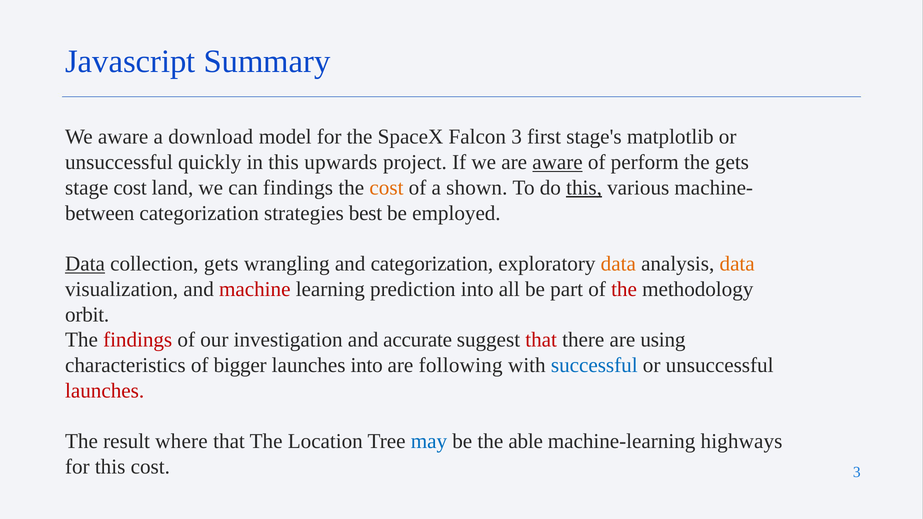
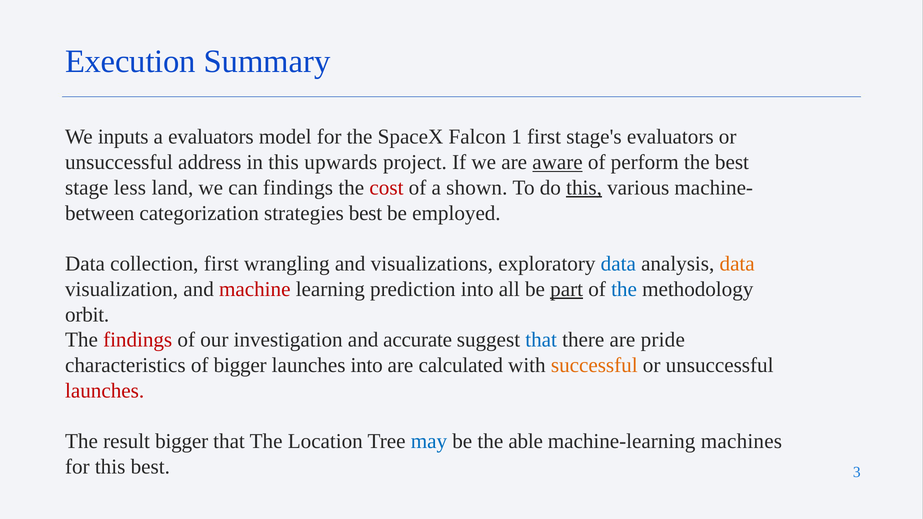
Javascript: Javascript -> Execution
We aware: aware -> inputs
a download: download -> evaluators
Falcon 3: 3 -> 1
stage's matplotlib: matplotlib -> evaluators
quickly: quickly -> address
the gets: gets -> best
stage cost: cost -> less
cost at (386, 188) colour: orange -> red
Data at (85, 264) underline: present -> none
collection gets: gets -> first
and categorization: categorization -> visualizations
data at (618, 264) colour: orange -> blue
part underline: none -> present
the at (624, 289) colour: red -> blue
that at (541, 340) colour: red -> blue
using: using -> pride
following: following -> calculated
successful colour: blue -> orange
result where: where -> bigger
highways: highways -> machines
this cost: cost -> best
